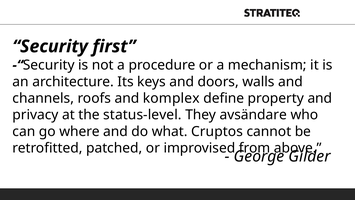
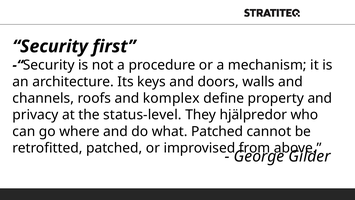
avsändare: avsändare -> hjälpredor
what Cruptos: Cruptos -> Patched
